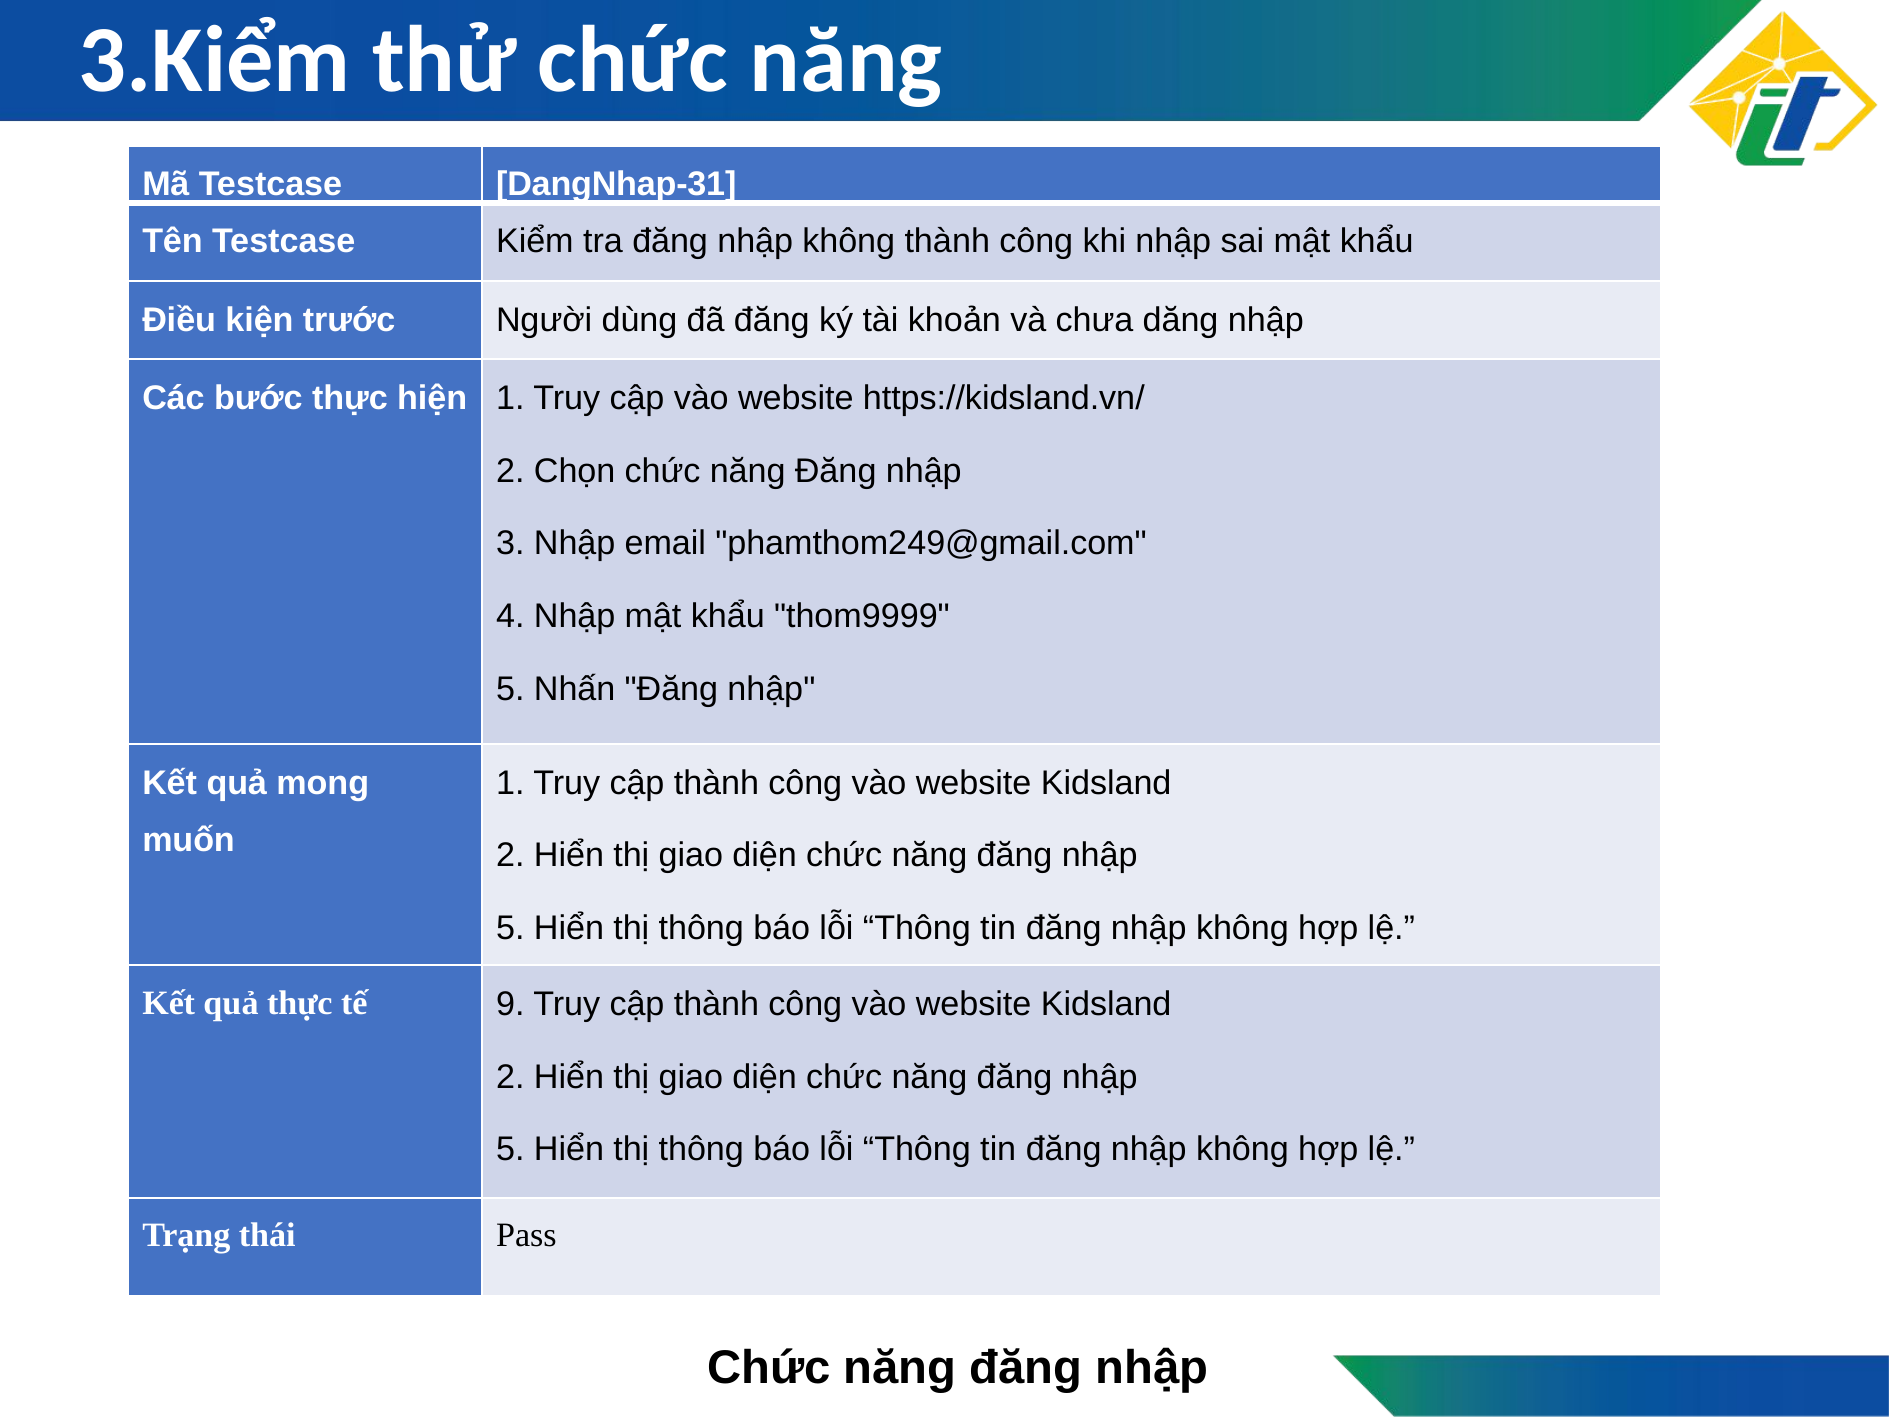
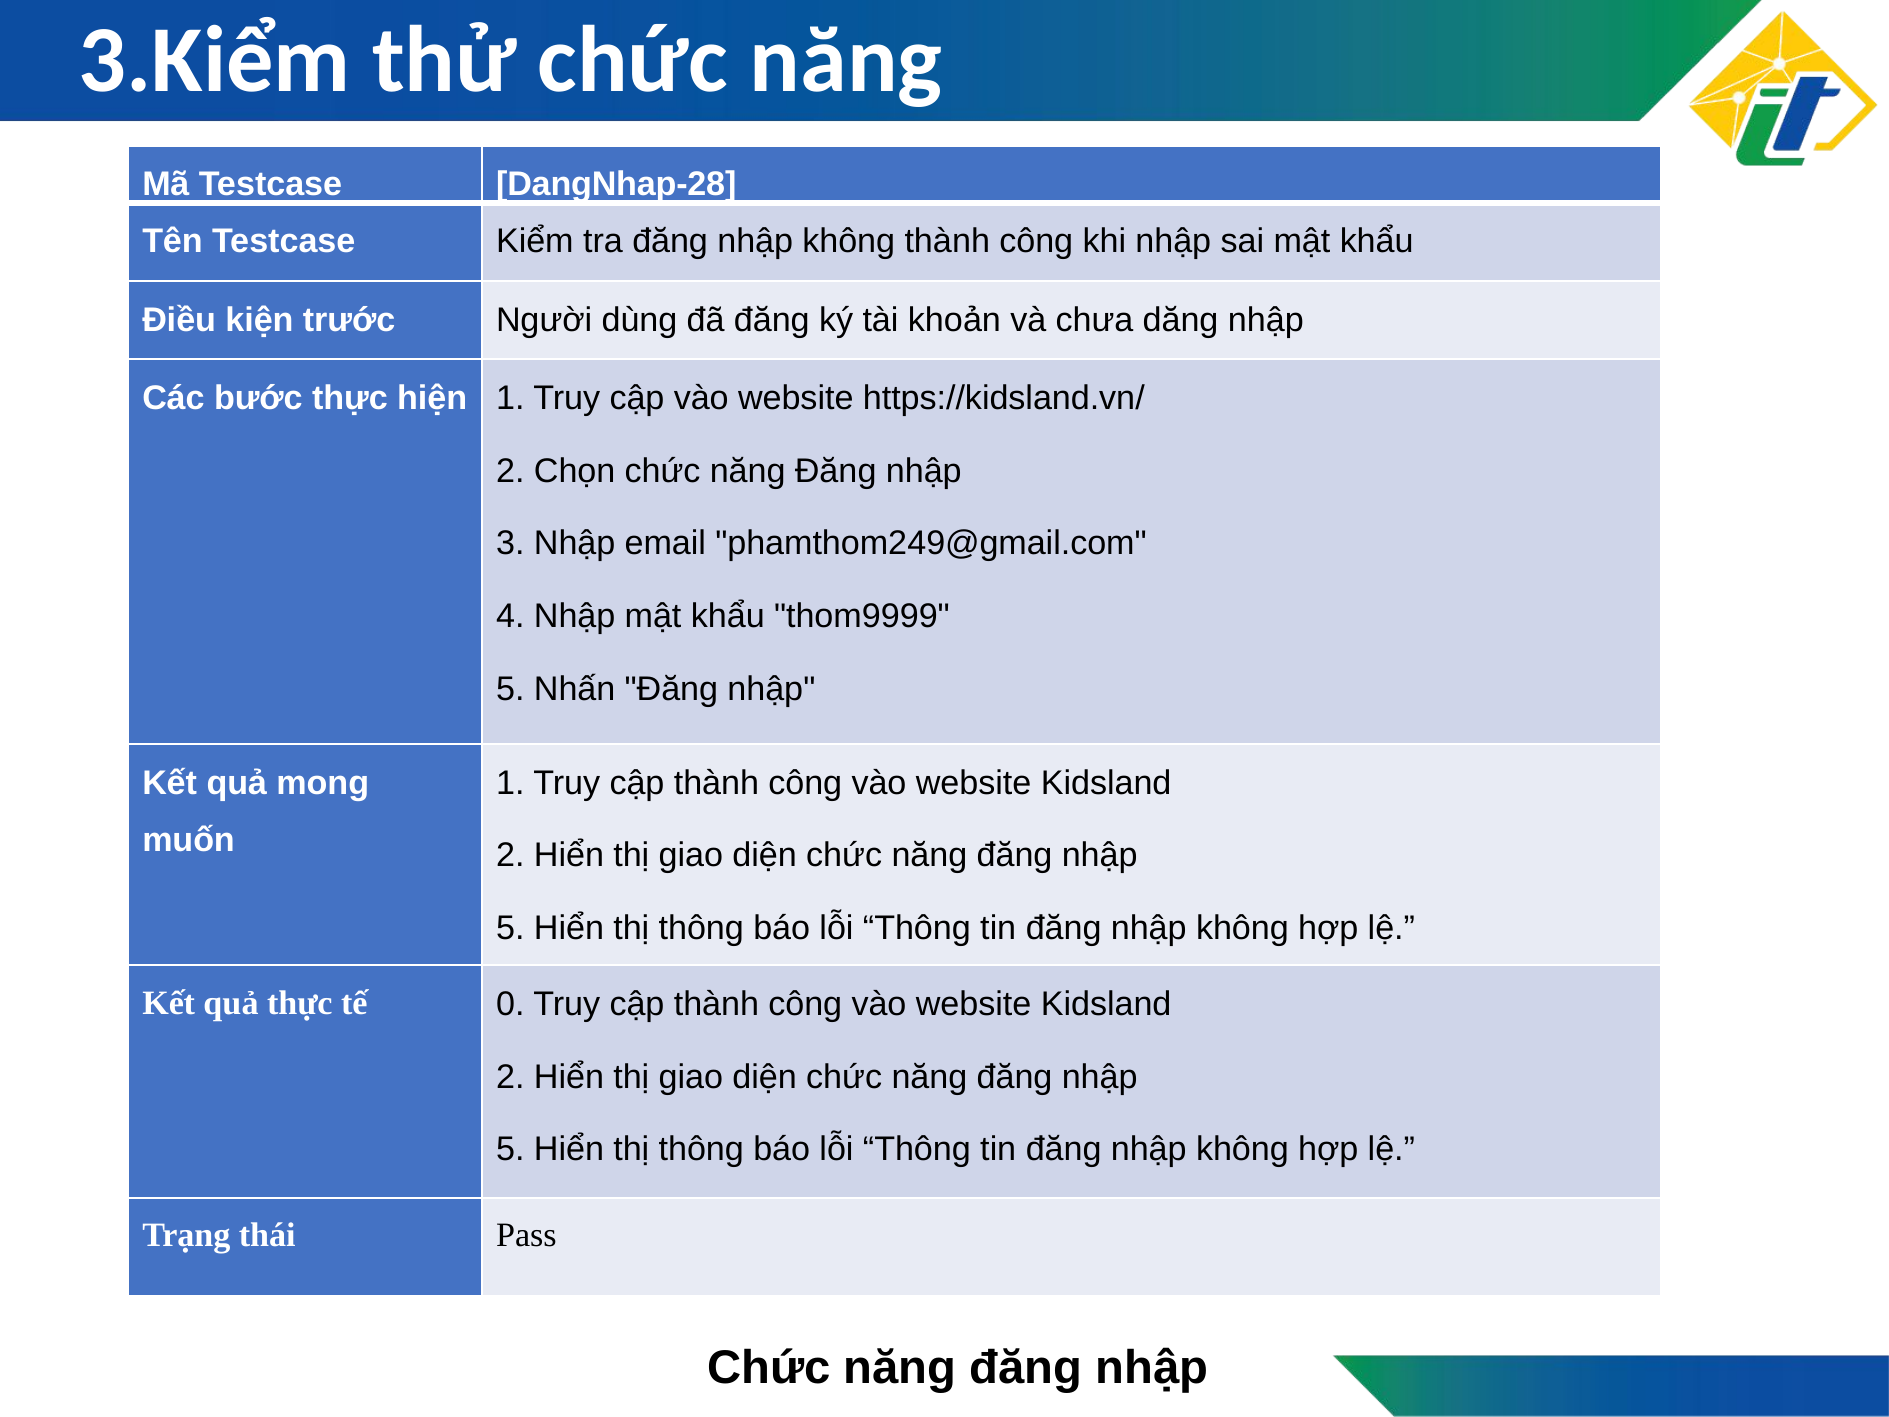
DangNhap-31: DangNhap-31 -> DangNhap-28
9: 9 -> 0
